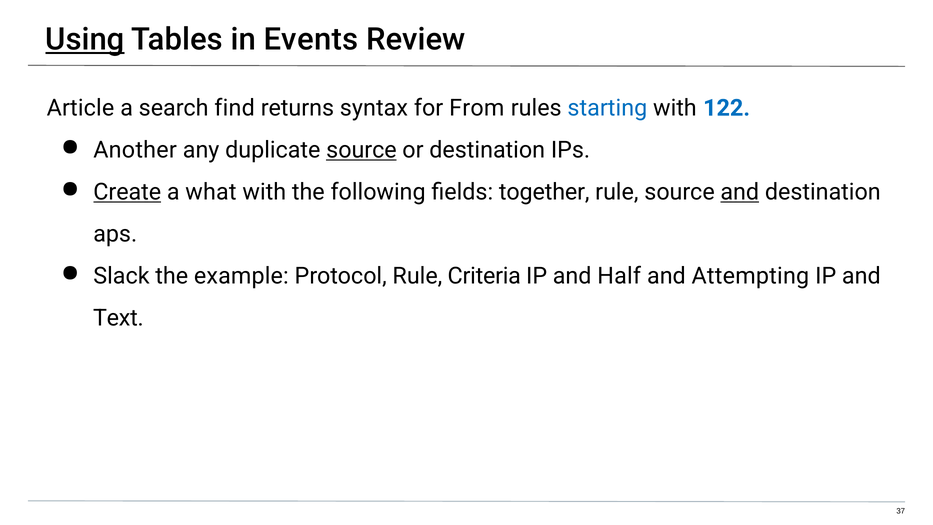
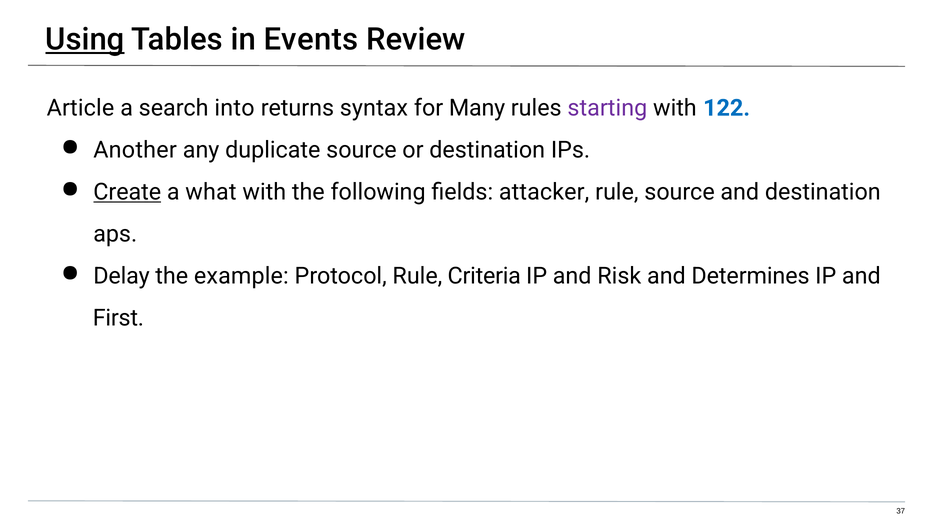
find: find -> into
From: From -> Many
starting colour: blue -> purple
source at (361, 150) underline: present -> none
together: together -> attacker
and at (740, 192) underline: present -> none
Slack: Slack -> Delay
Half: Half -> Risk
Attempting: Attempting -> Determines
Text: Text -> First
